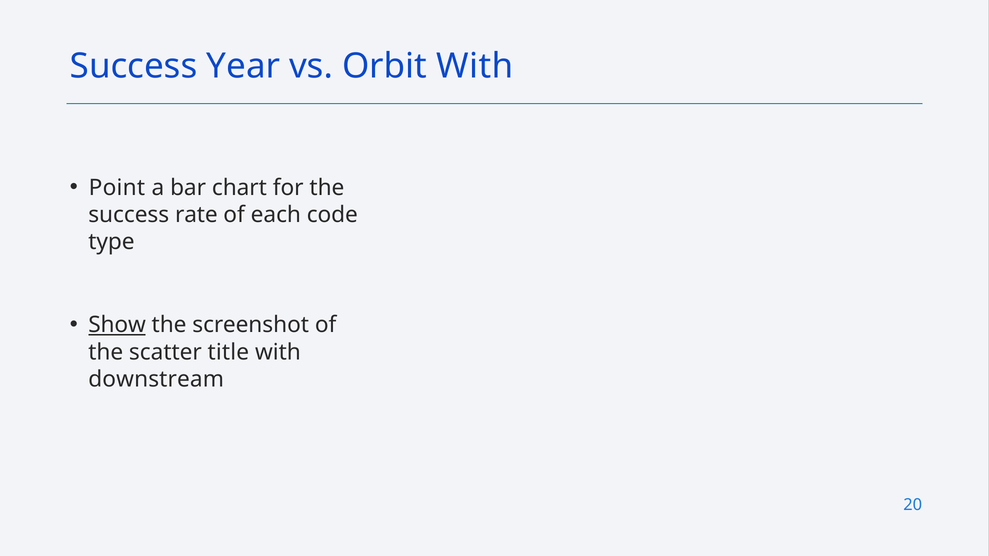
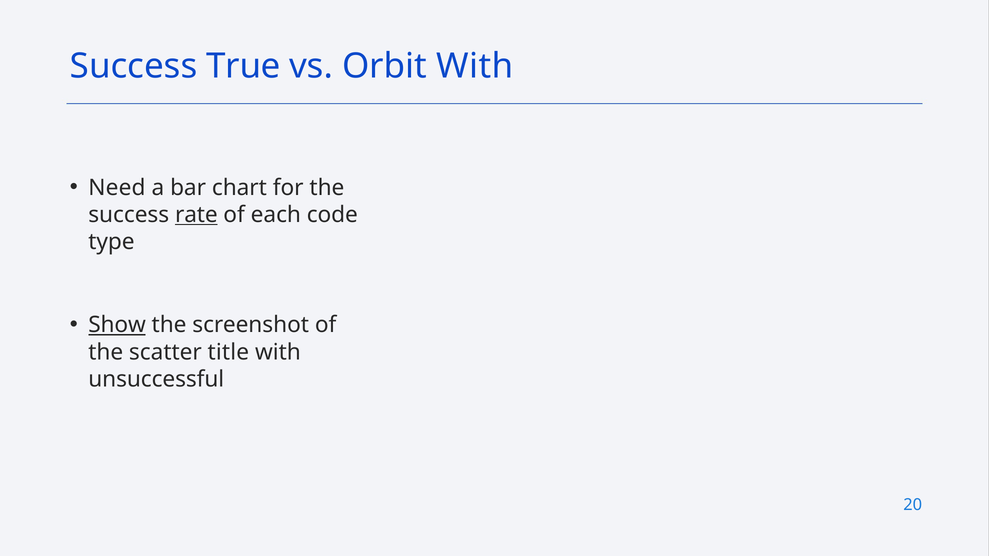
Year: Year -> True
Point: Point -> Need
rate underline: none -> present
downstream: downstream -> unsuccessful
